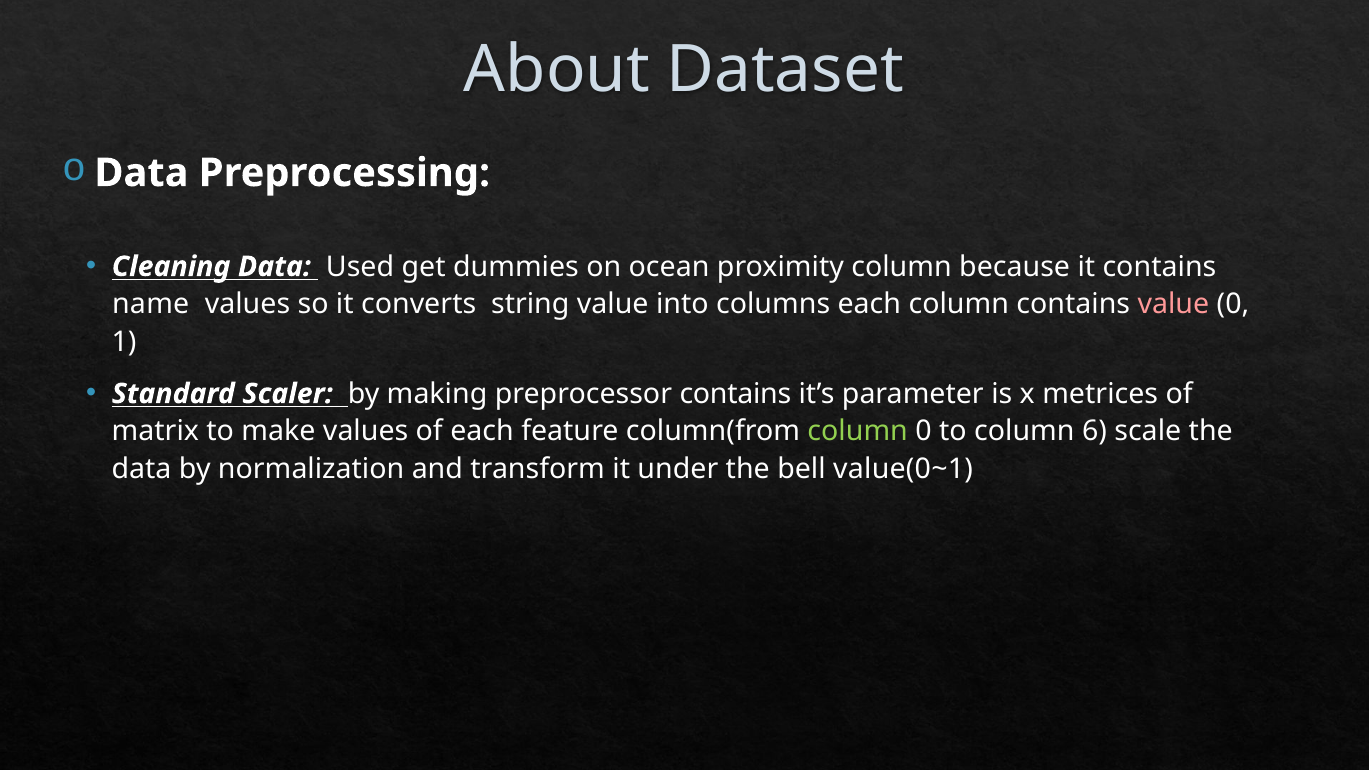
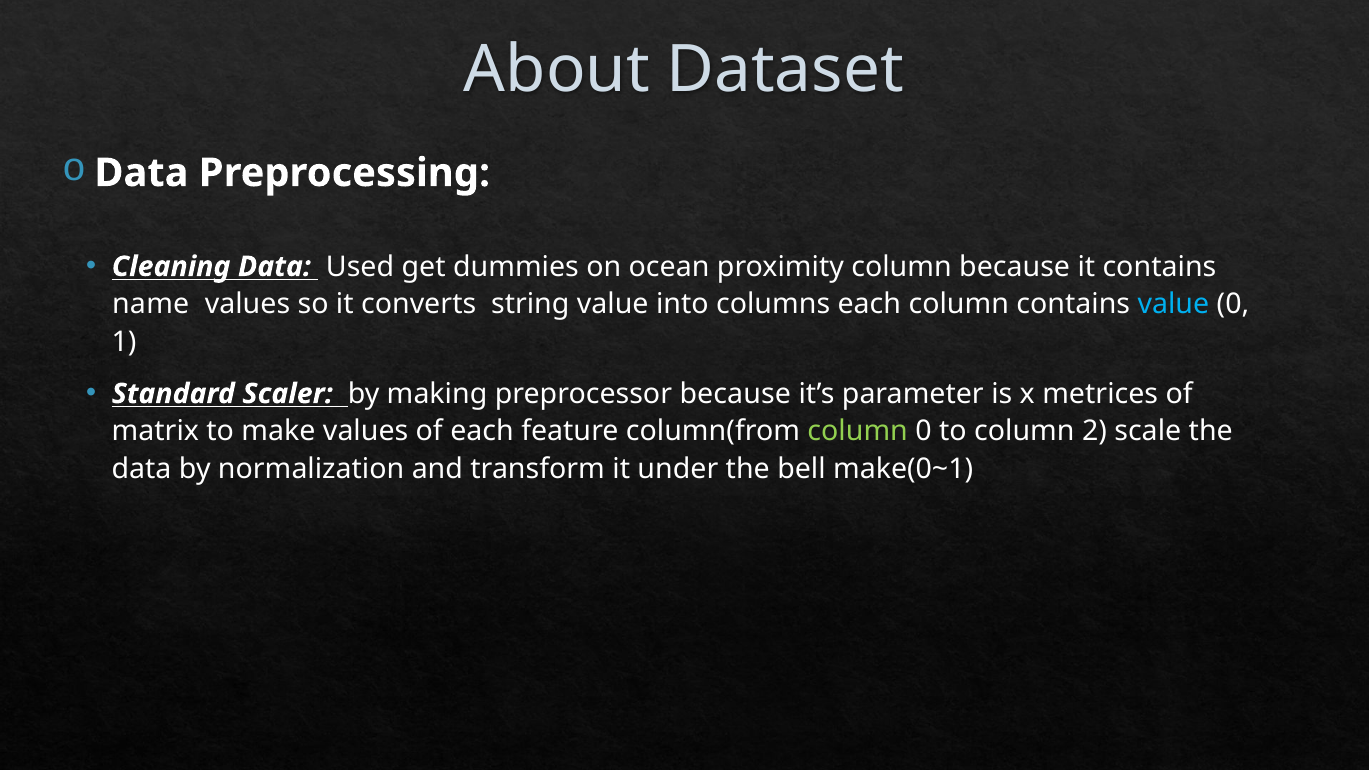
value at (1173, 304) colour: pink -> light blue
preprocessor contains: contains -> because
6: 6 -> 2
value(0~1: value(0~1 -> make(0~1
